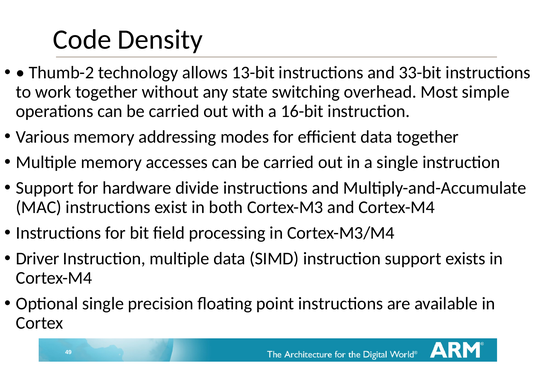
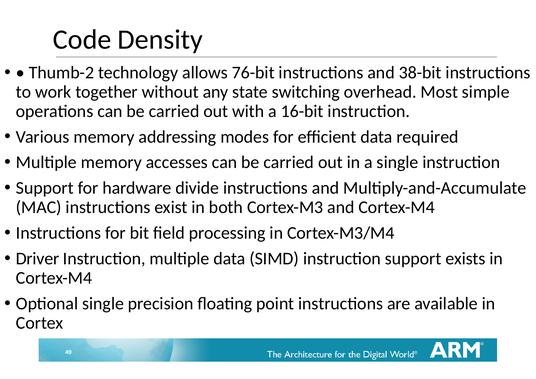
13-bit: 13-bit -> 76-bit
33-bit: 33-bit -> 38-bit
data together: together -> required
